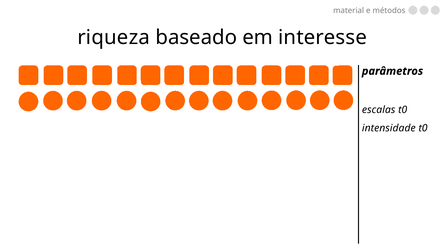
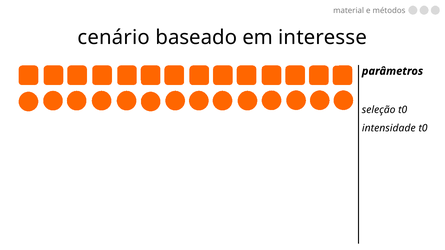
riqueza: riqueza -> cenário
escalas: escalas -> seleção
